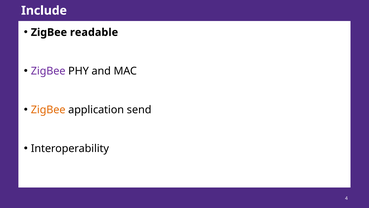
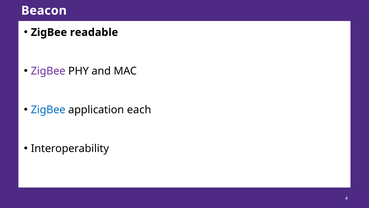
Include: Include -> Beacon
ZigBee at (48, 110) colour: orange -> blue
send: send -> each
